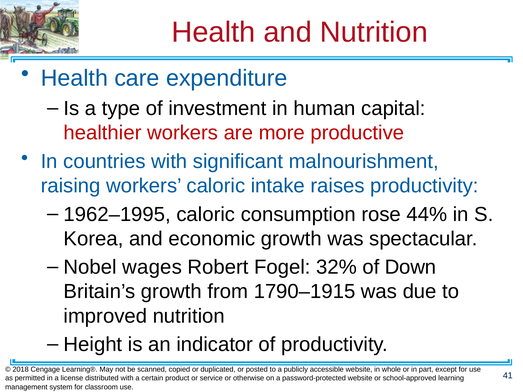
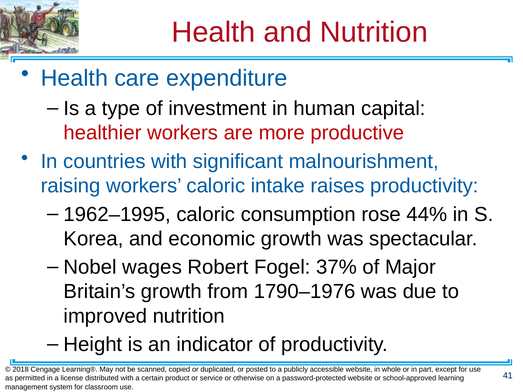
32%: 32% -> 37%
Down: Down -> Major
1790–1915: 1790–1915 -> 1790–1976
